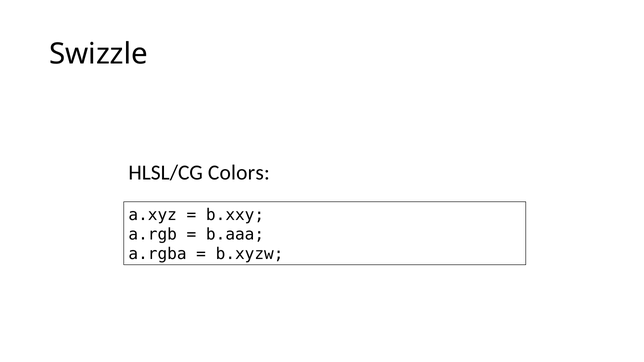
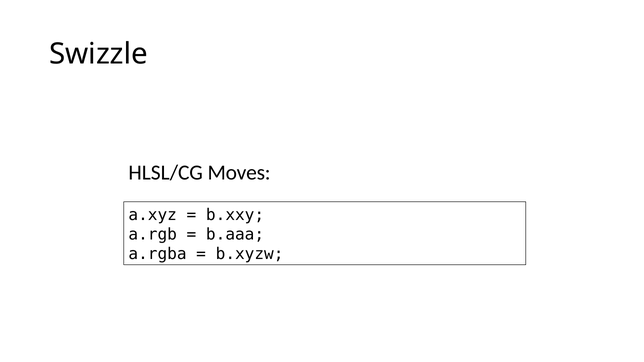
Colors: Colors -> Moves
